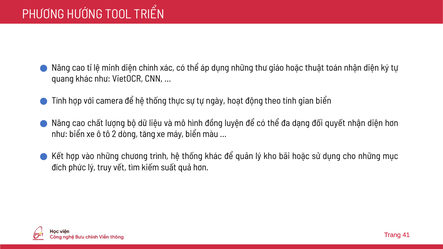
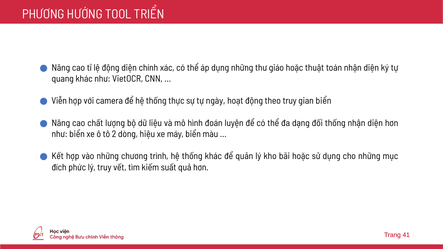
lệ minh: minh -> động
Tính at (59, 101): Tính -> Viễn
theo tính: tính -> truy
đồng: đồng -> đoán
đối quyết: quyết -> thống
tăng: tăng -> hiệu
